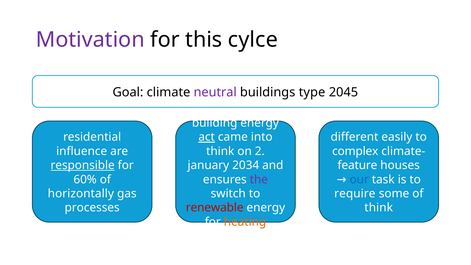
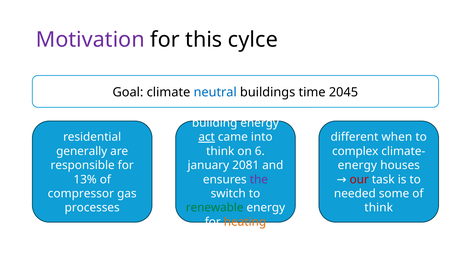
neutral colour: purple -> blue
type: type -> time
easily: easily -> when
influence: influence -> generally
2: 2 -> 6
responsible underline: present -> none
2034: 2034 -> 2081
feature at (357, 165): feature -> energy
our colour: blue -> red
60%: 60% -> 13%
horizontally: horizontally -> compressor
require: require -> needed
renewable colour: red -> green
